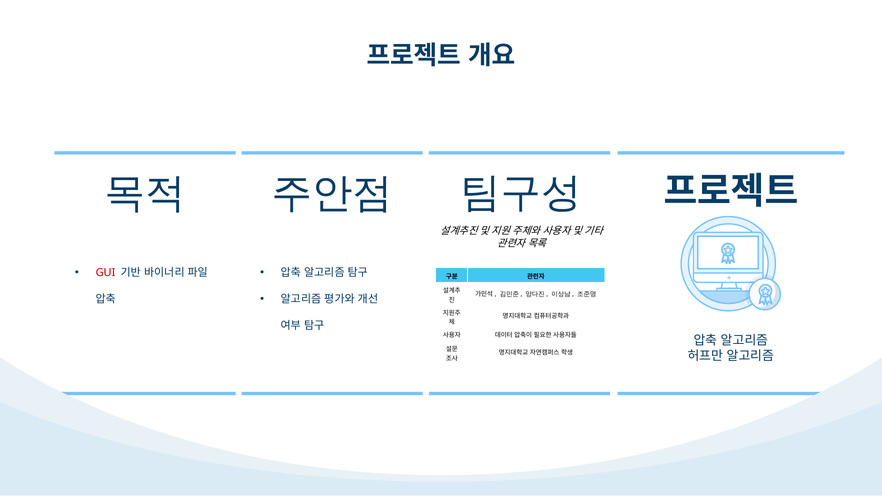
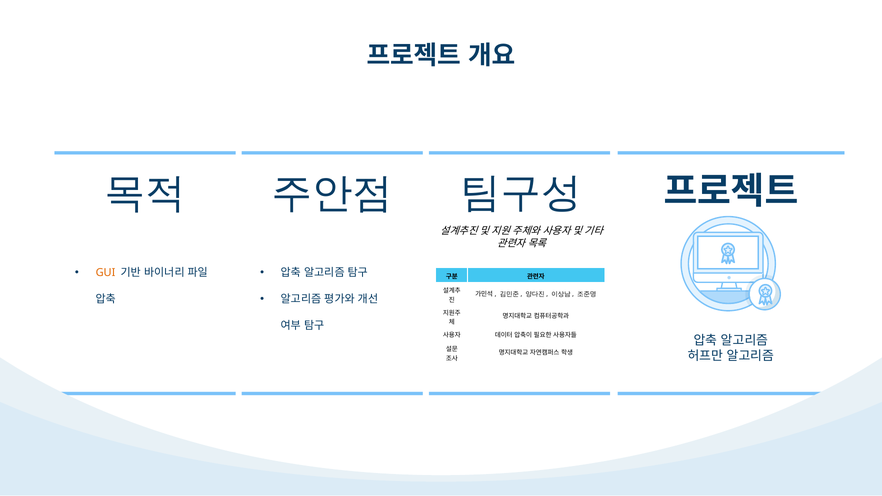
GUI colour: red -> orange
